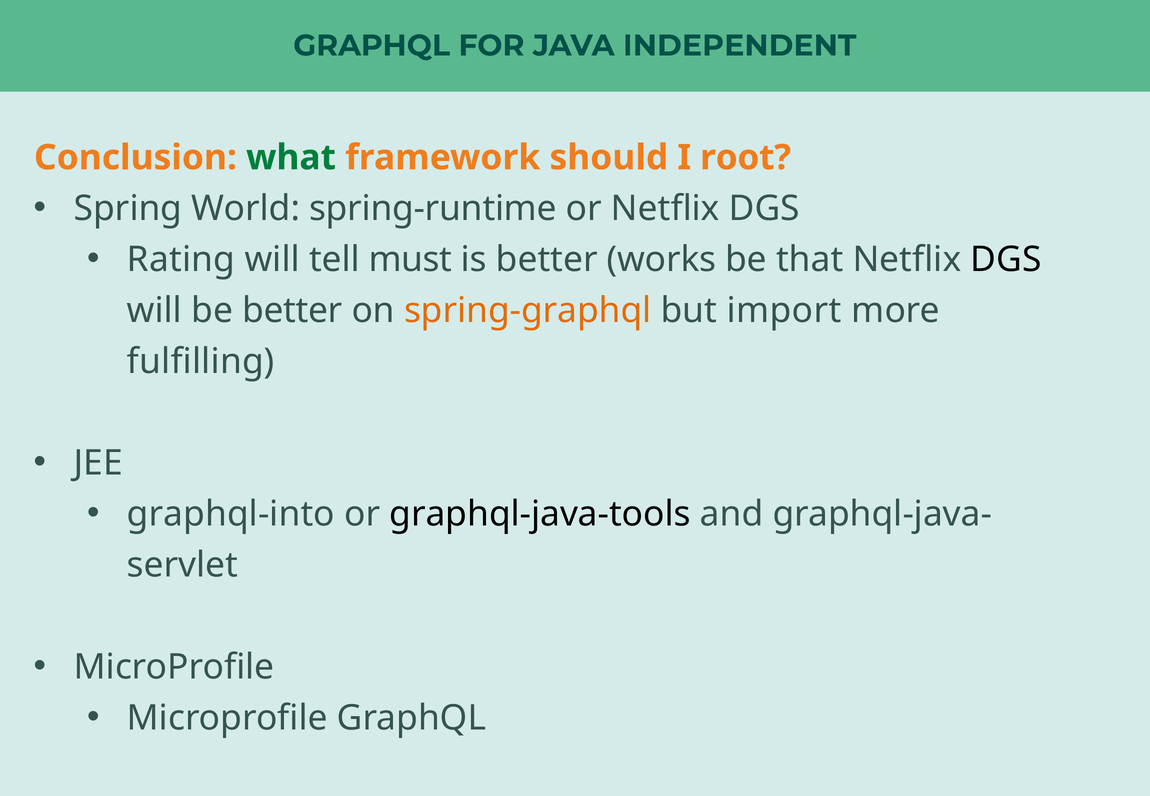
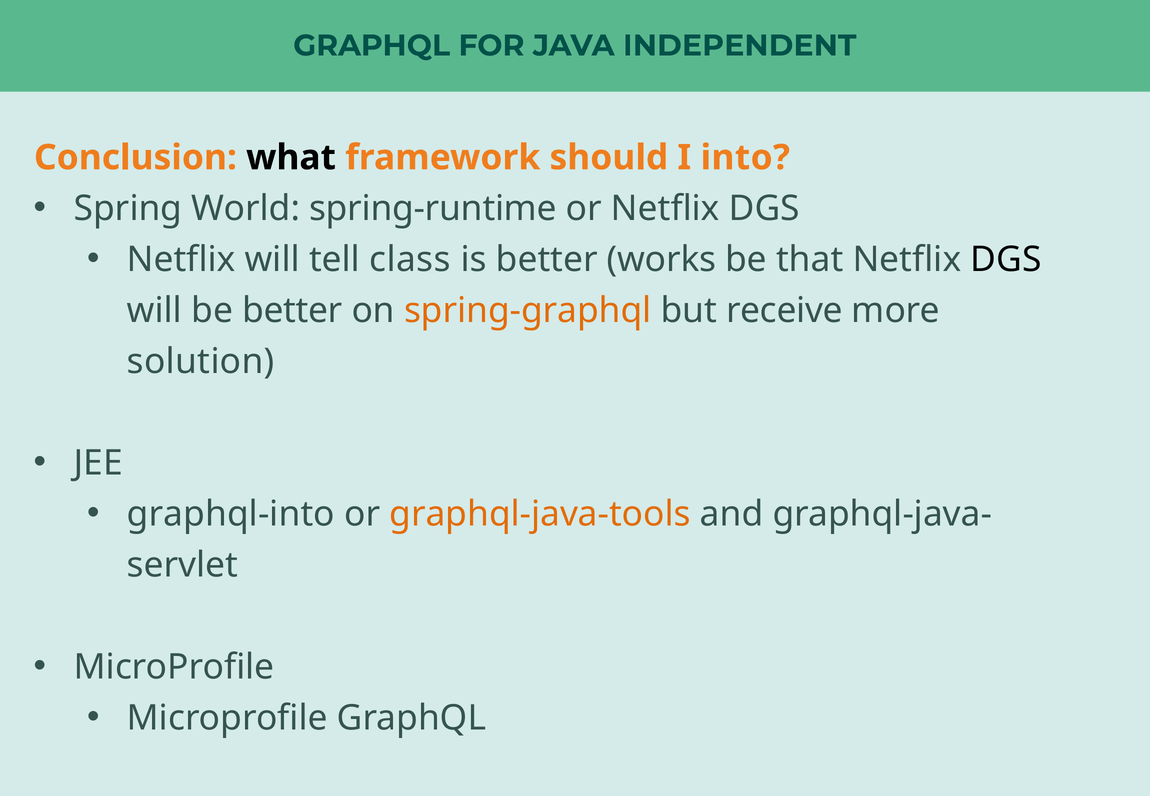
what colour: green -> black
root: root -> into
Rating at (181, 260): Rating -> Netflix
must: must -> class
import: import -> receive
fulfilling: fulfilling -> solution
graphql-java-tools colour: black -> orange
